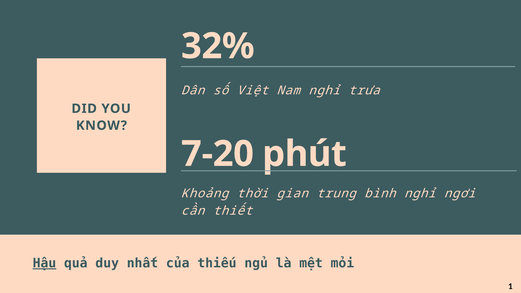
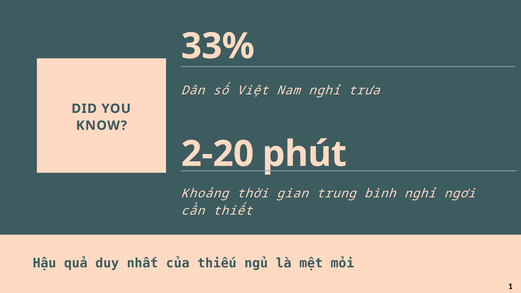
32%: 32% -> 33%
7-20: 7-20 -> 2-20
Hậu underline: present -> none
